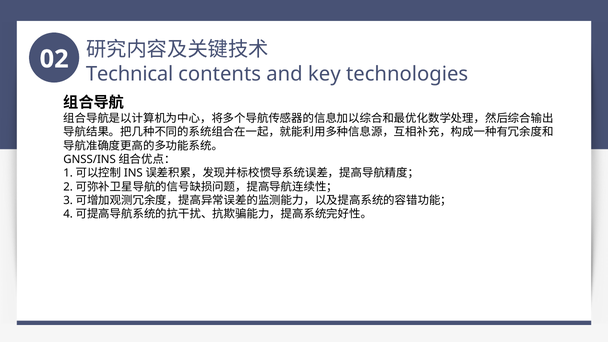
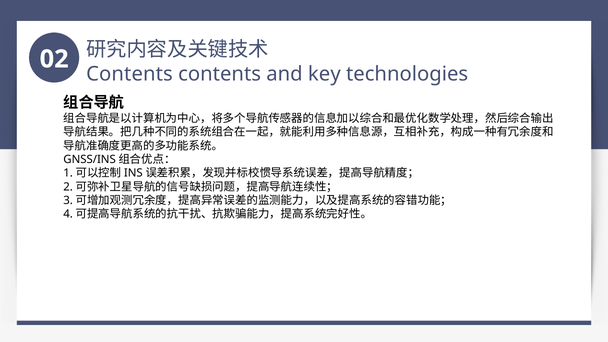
Technical at (130, 74): Technical -> Contents
